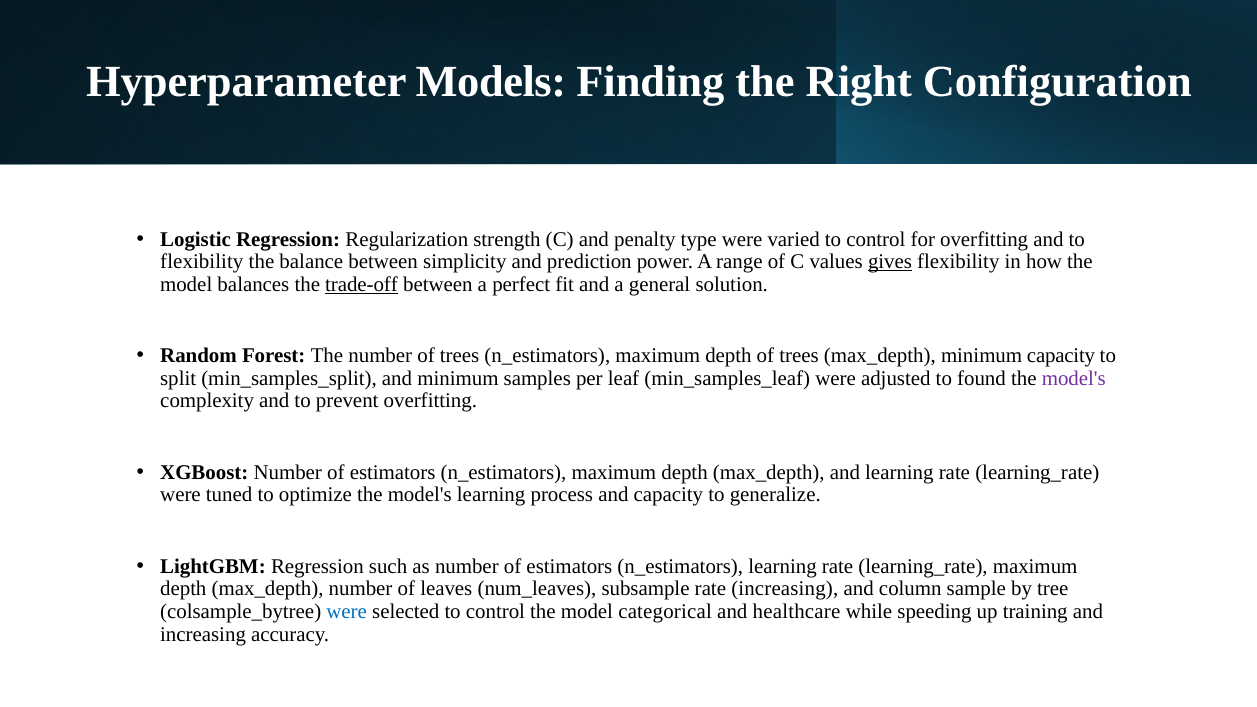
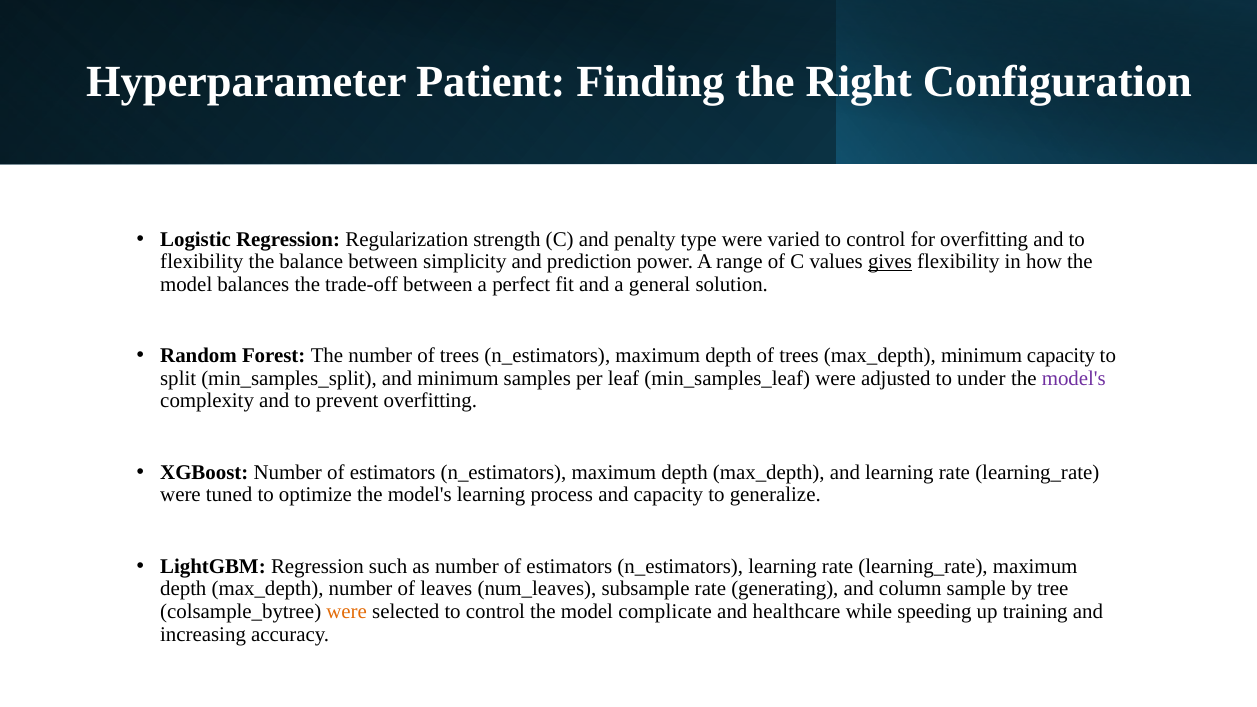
Models: Models -> Patient
trade-off underline: present -> none
found: found -> under
rate increasing: increasing -> generating
were at (347, 612) colour: blue -> orange
categorical: categorical -> complicate
